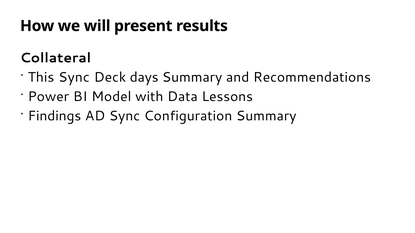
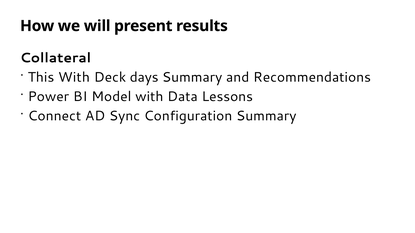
This Sync: Sync -> With
Findings: Findings -> Connect
